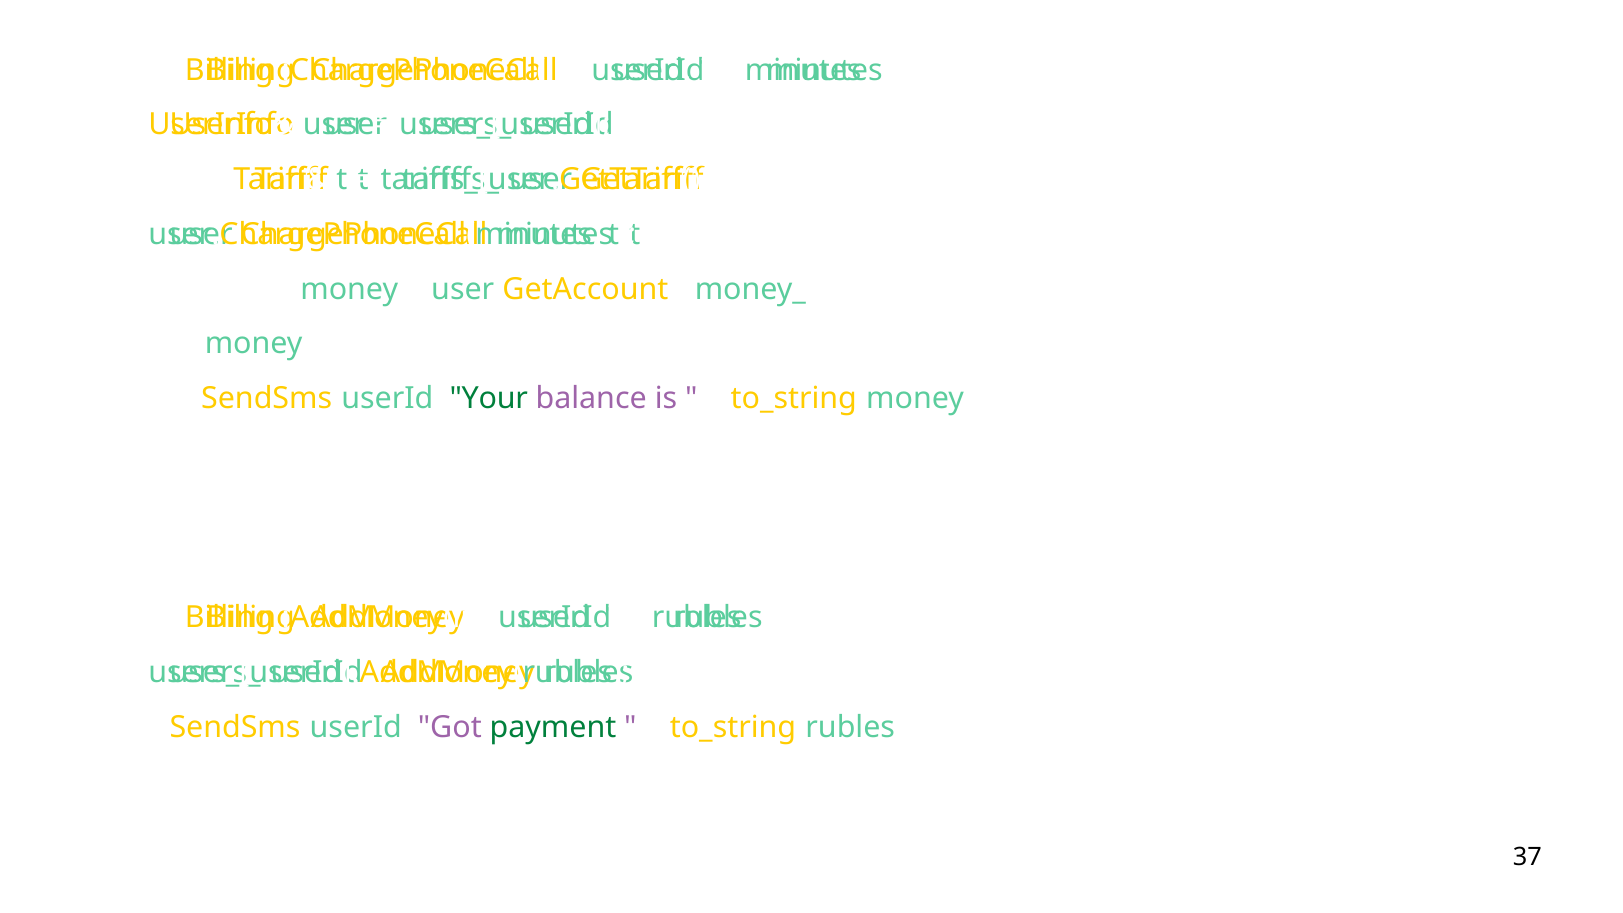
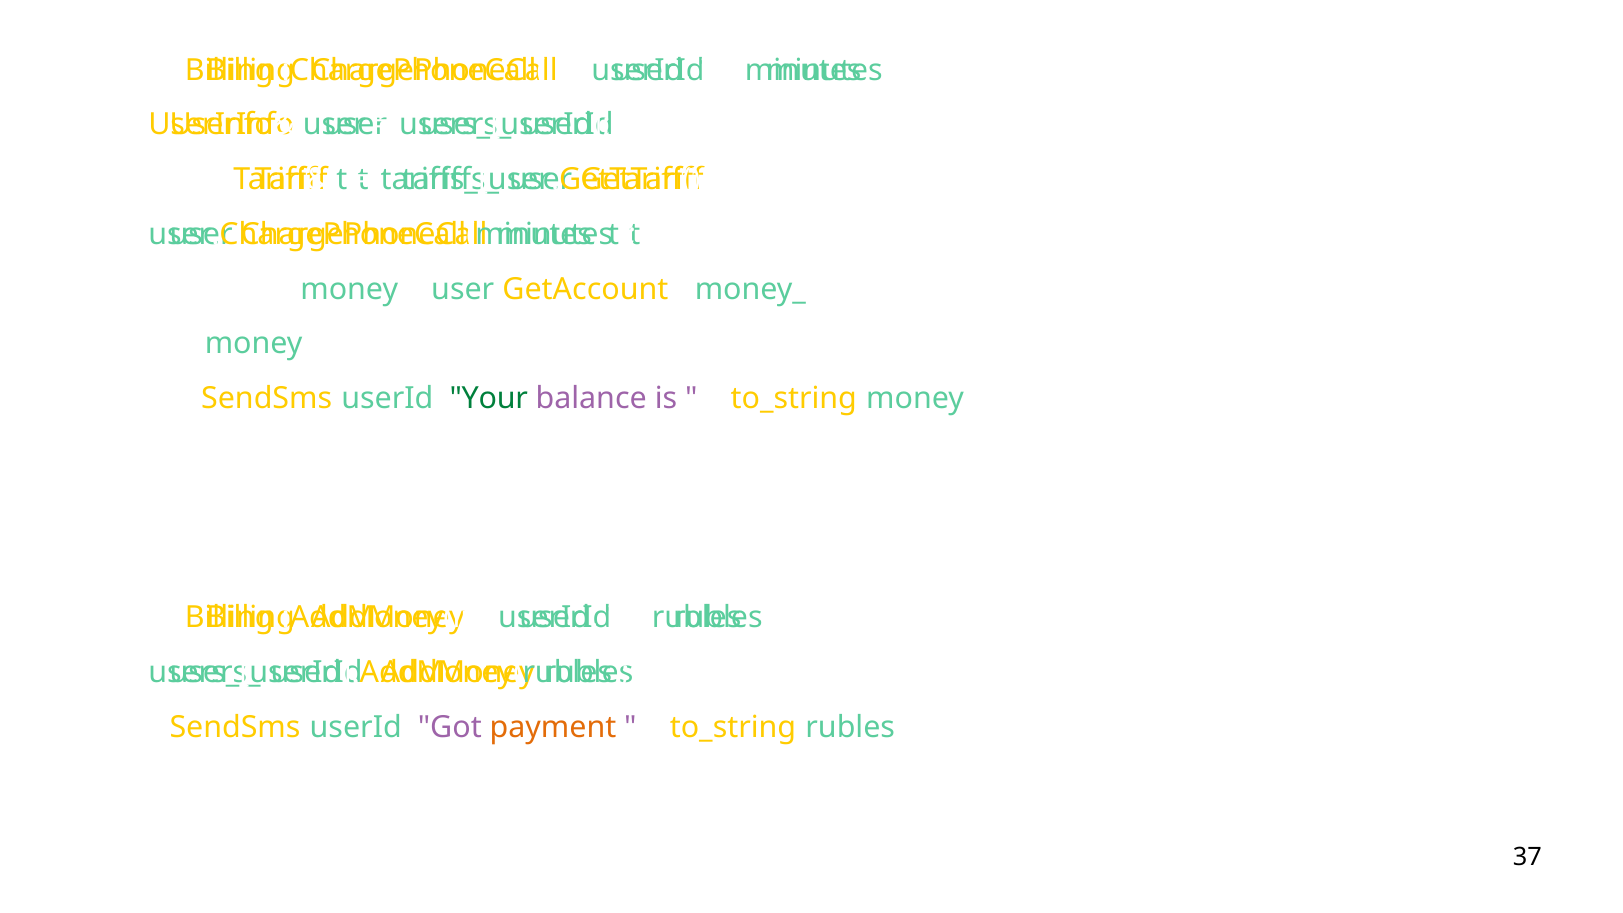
payment colour: green -> orange
